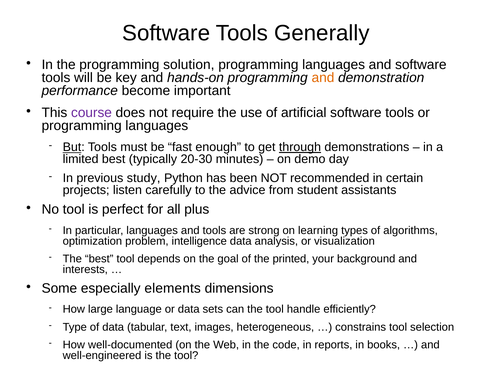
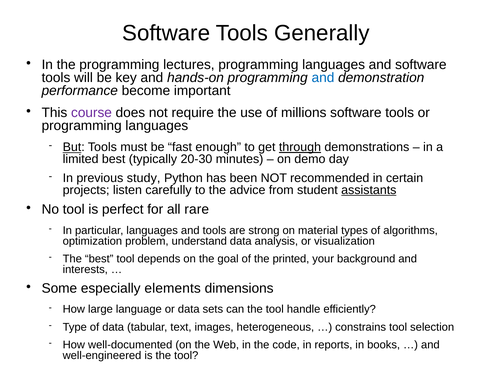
solution: solution -> lectures
and at (323, 78) colour: orange -> blue
artificial: artificial -> millions
assistants underline: none -> present
plus: plus -> rare
learning: learning -> material
intelligence: intelligence -> understand
